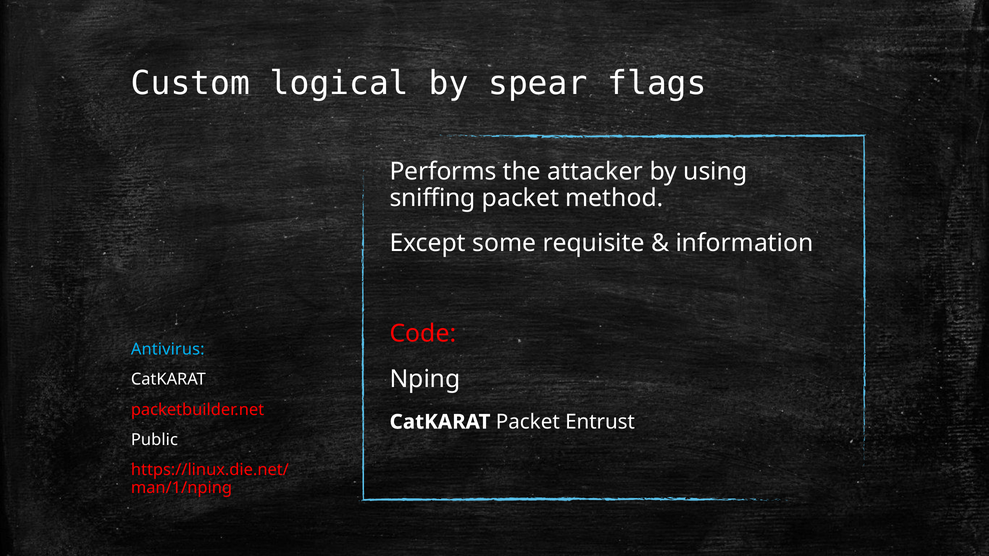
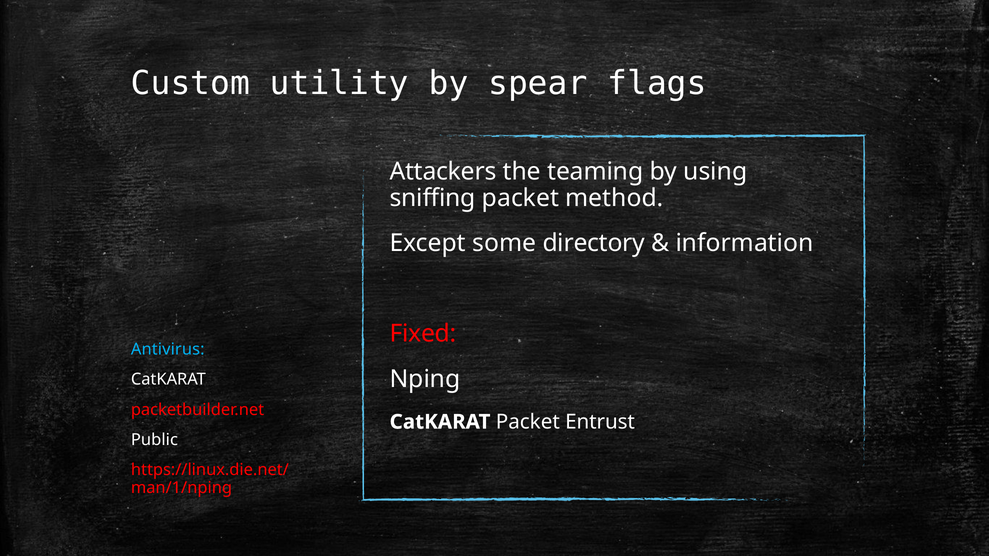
logical: logical -> utility
Performs: Performs -> Attackers
attacker: attacker -> teaming
requisite: requisite -> directory
Code: Code -> Fixed
